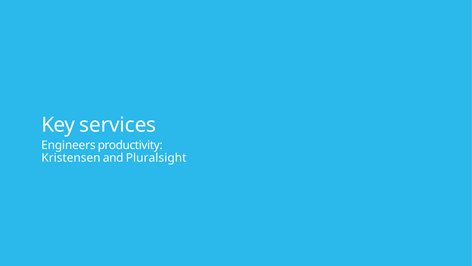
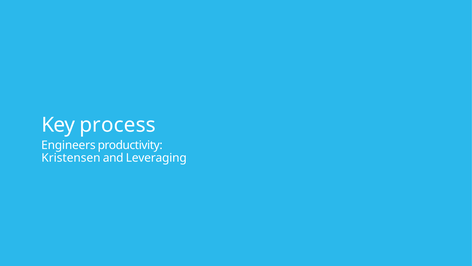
services: services -> process
Pluralsight: Pluralsight -> Leveraging
